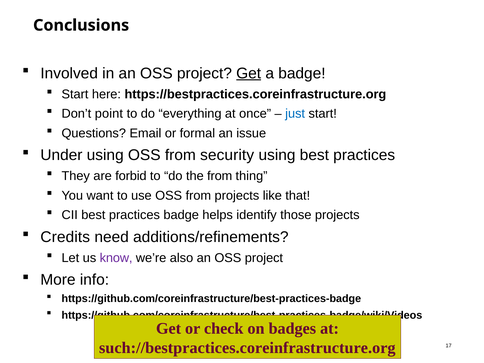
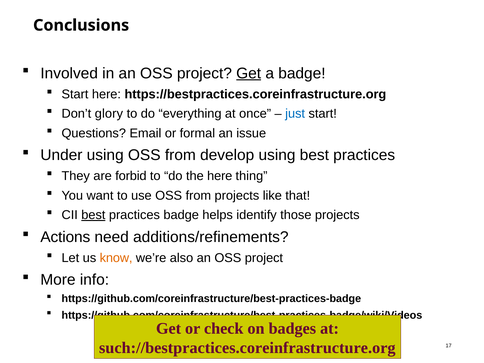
point: point -> glory
security: security -> develop
the from: from -> here
best at (93, 215) underline: none -> present
Credits: Credits -> Actions
know colour: purple -> orange
